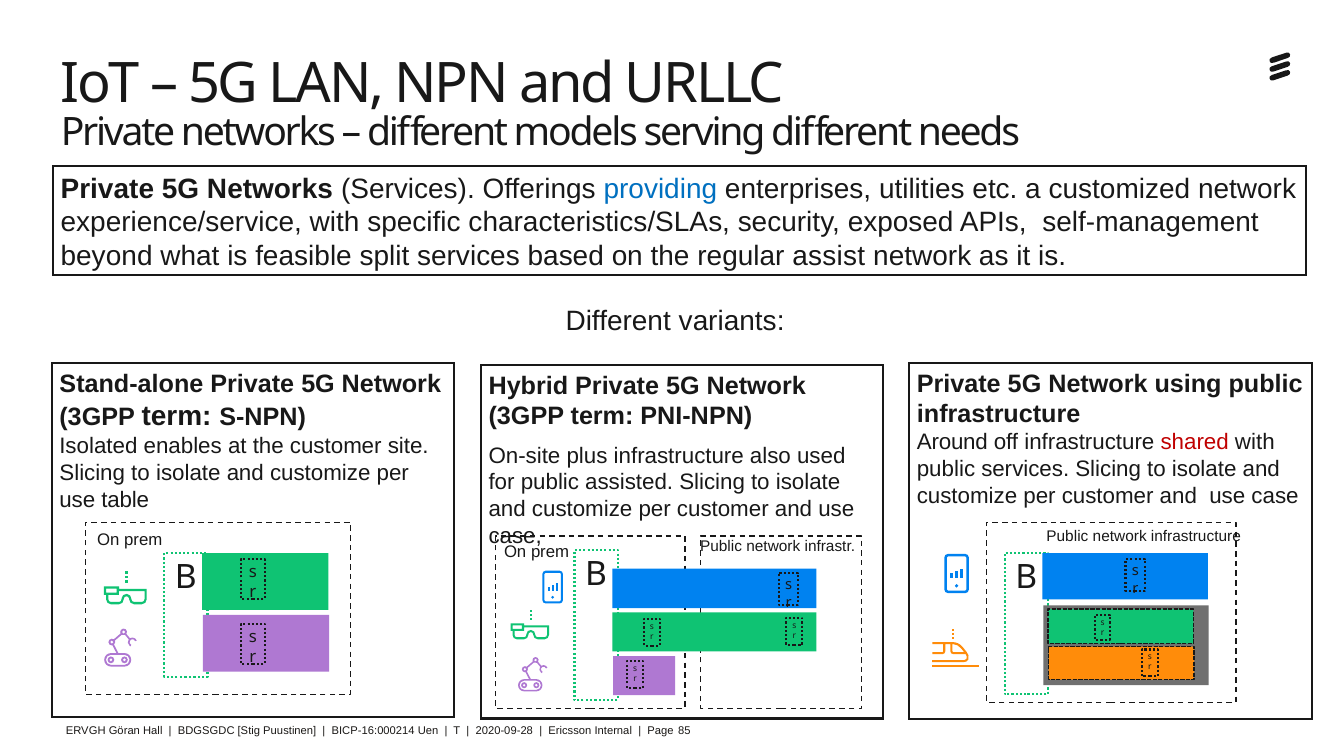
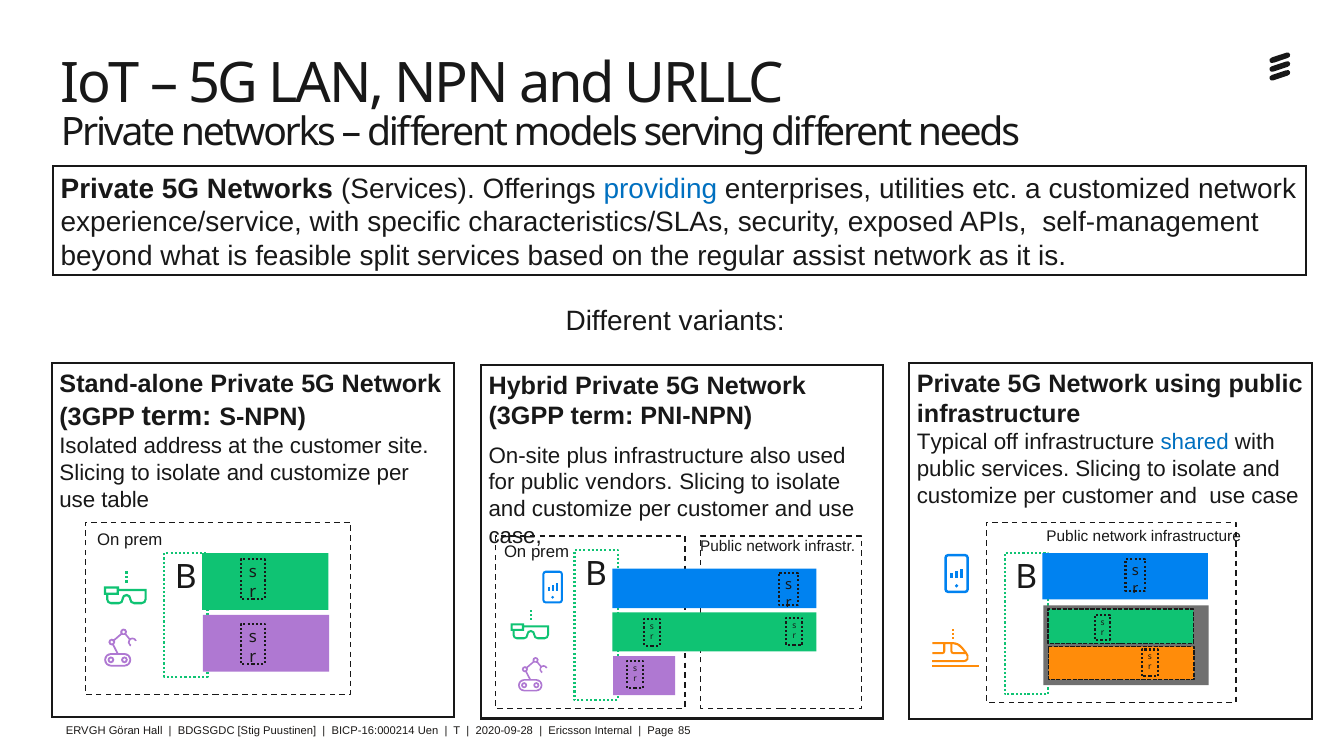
Around: Around -> Typical
shared colour: red -> blue
enables: enables -> address
assisted: assisted -> vendors
